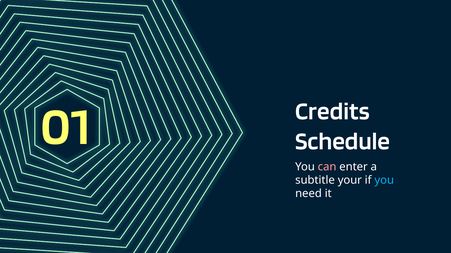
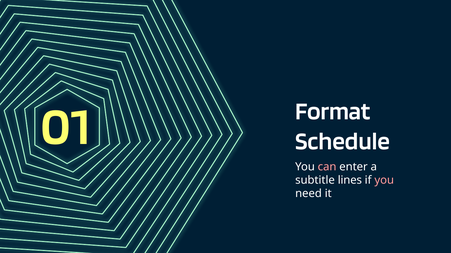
Credits: Credits -> Format
your: your -> lines
you at (384, 181) colour: light blue -> pink
